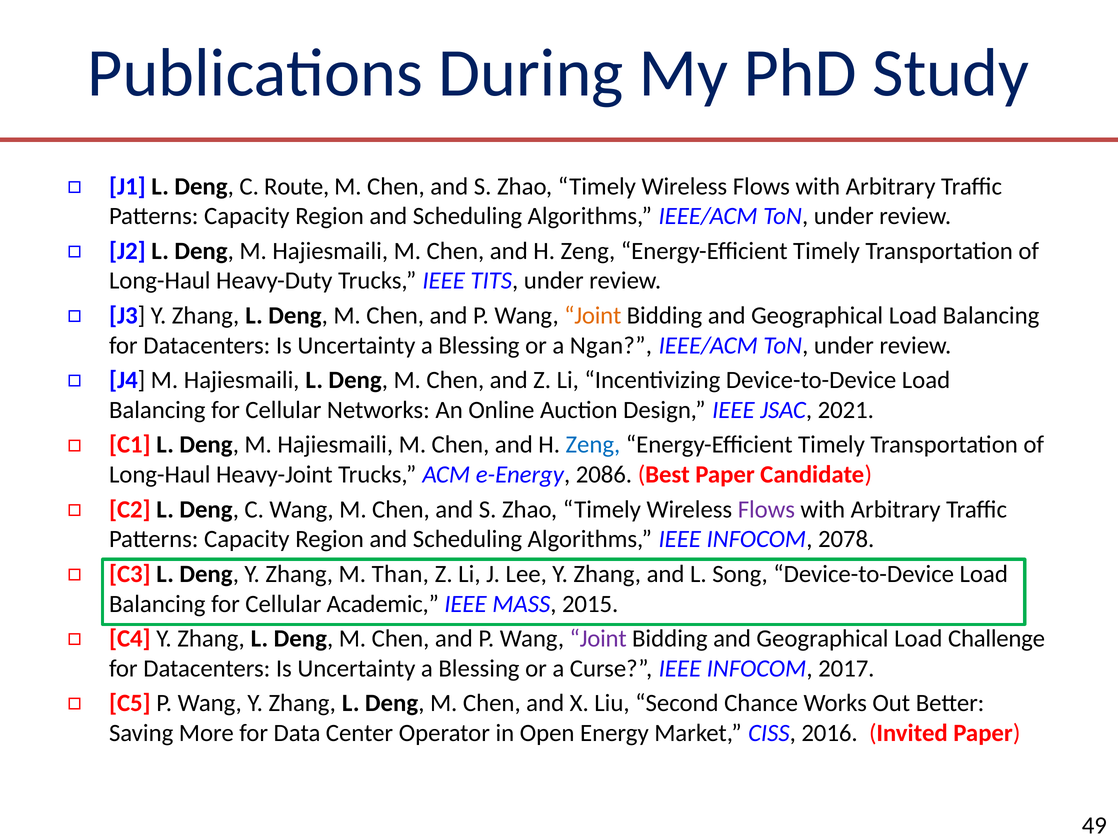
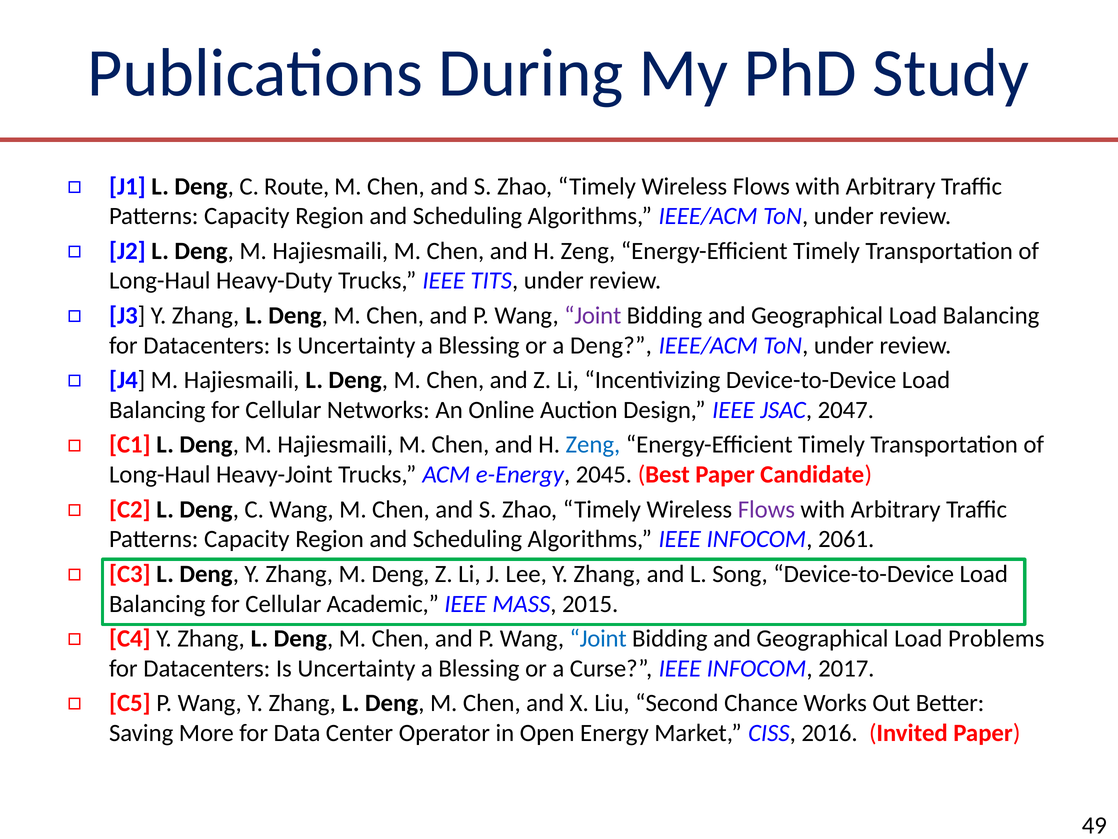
Joint at (593, 315) colour: orange -> purple
a Ngan: Ngan -> Deng
2021: 2021 -> 2047
2086: 2086 -> 2045
2078: 2078 -> 2061
M Than: Than -> Deng
Joint at (598, 638) colour: purple -> blue
Challenge: Challenge -> Problems
